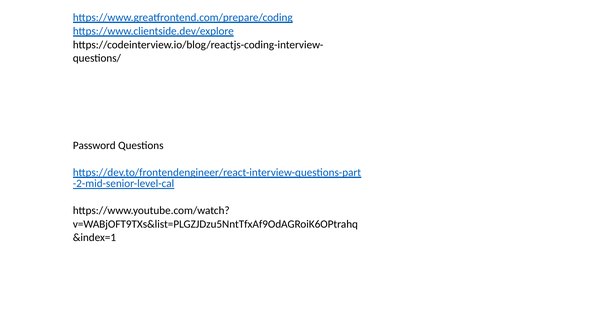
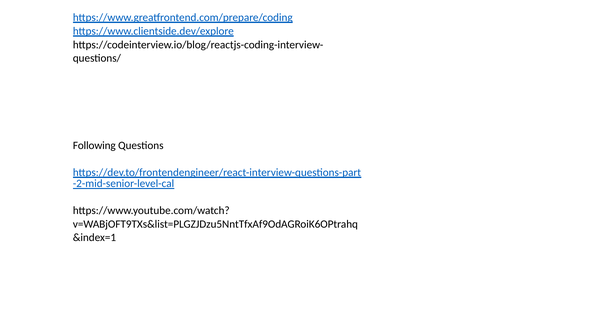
Password: Password -> Following
